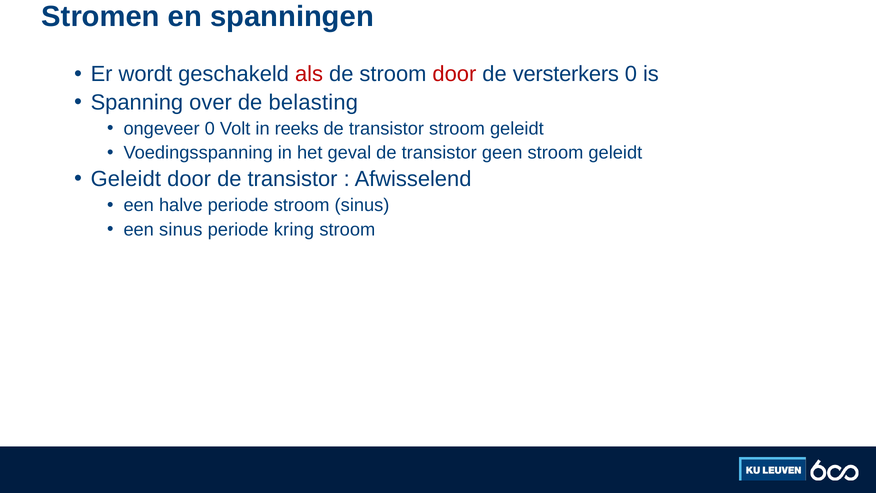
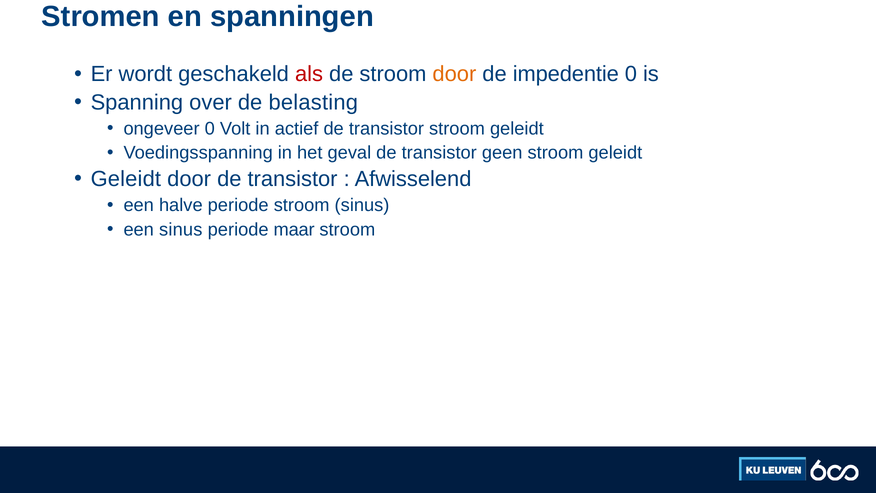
door at (454, 74) colour: red -> orange
versterkers: versterkers -> impedentie
reeks: reeks -> actief
kring: kring -> maar
